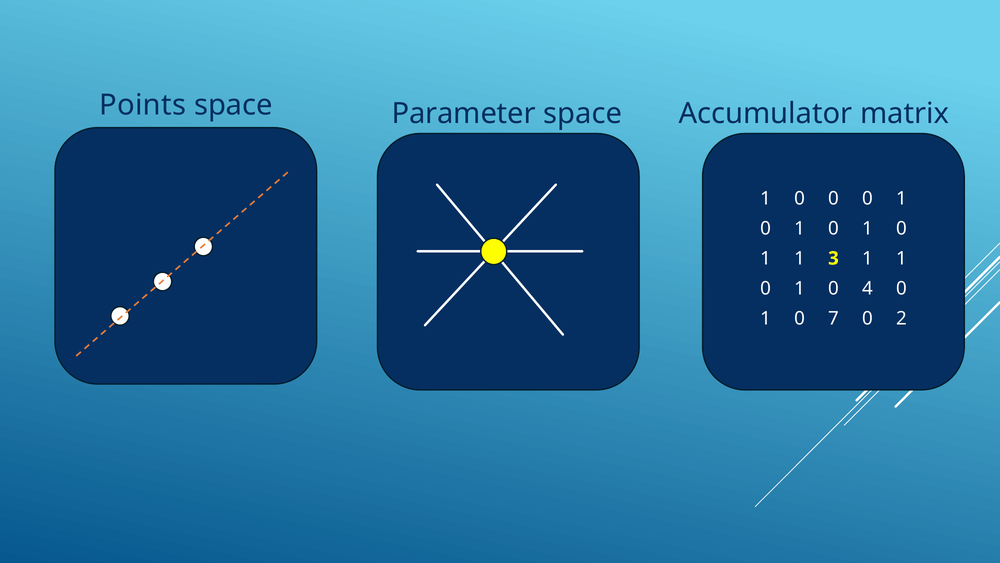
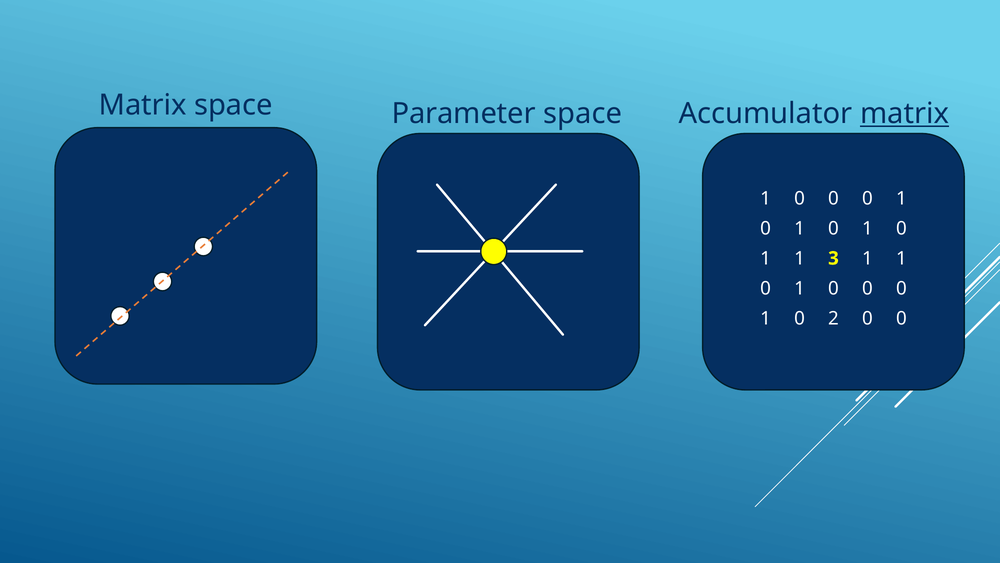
Points at (143, 105): Points -> Matrix
matrix at (905, 114) underline: none -> present
0 1 0 4: 4 -> 0
7: 7 -> 2
2 at (901, 318): 2 -> 0
